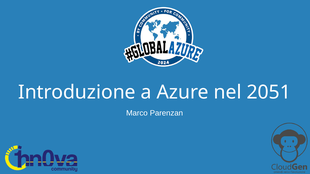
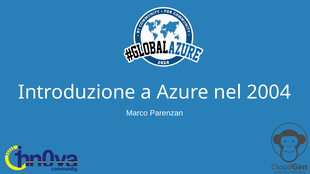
2051: 2051 -> 2004
